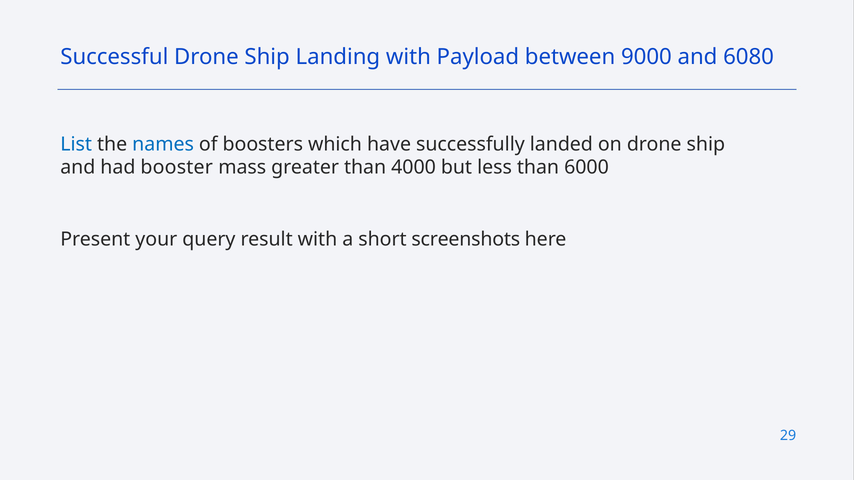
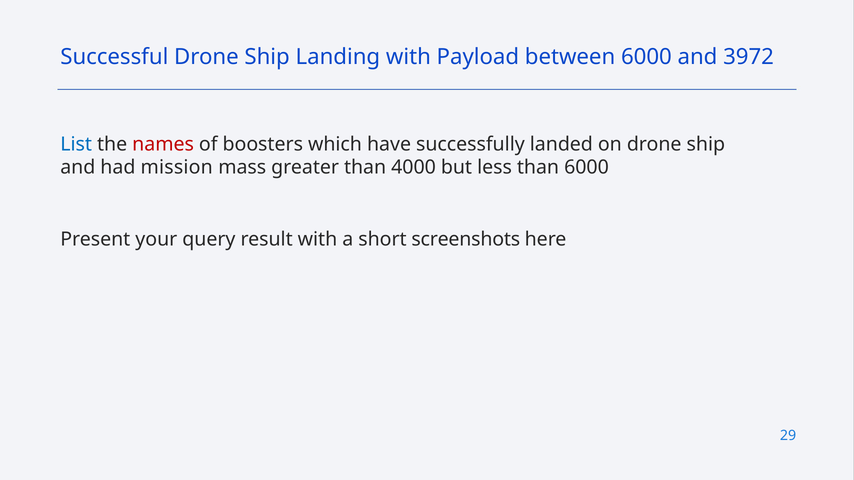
between 9000: 9000 -> 6000
6080: 6080 -> 3972
names colour: blue -> red
booster: booster -> mission
